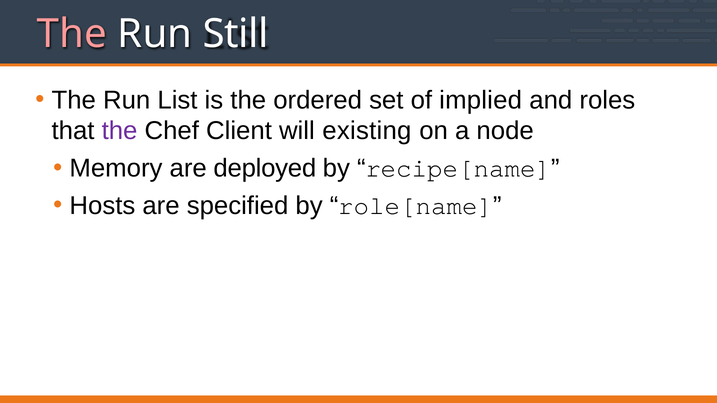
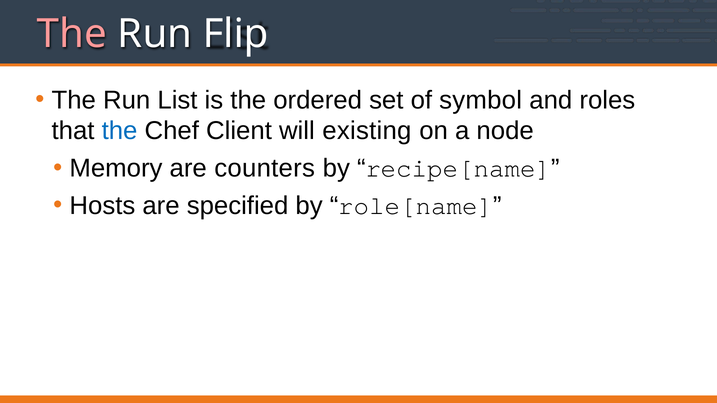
Still: Still -> Flip
implied: implied -> symbol
the at (120, 131) colour: purple -> blue
deployed: deployed -> counters
